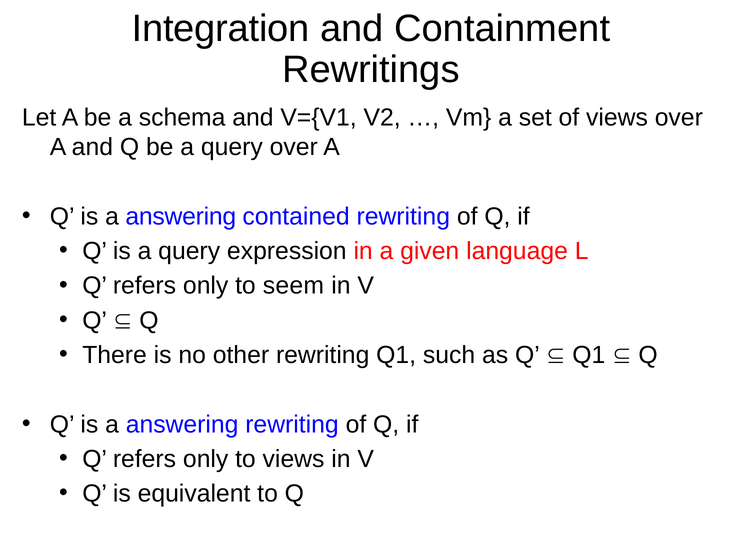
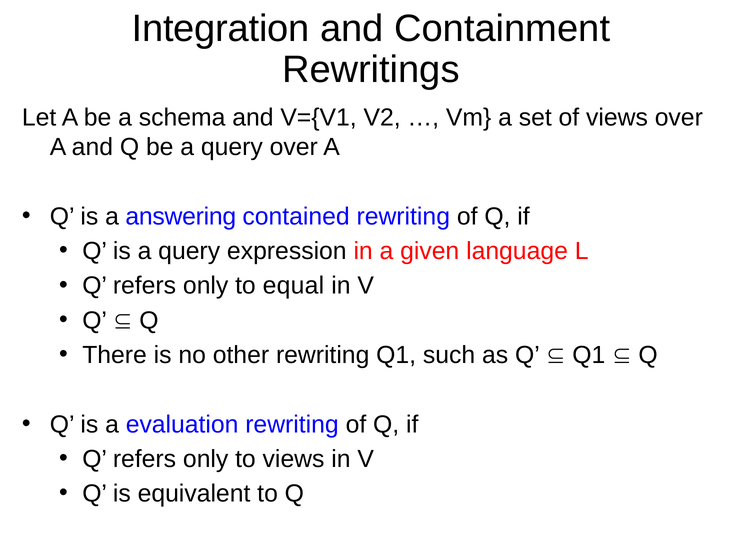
seem: seem -> equal
answering at (182, 424): answering -> evaluation
